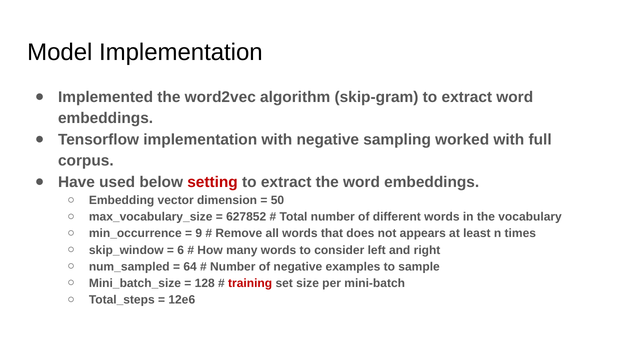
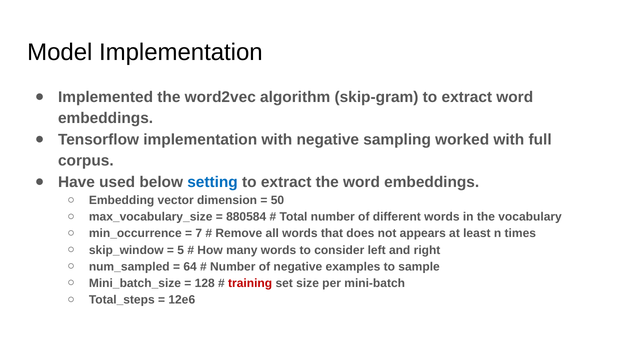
setting colour: red -> blue
627852: 627852 -> 880584
9: 9 -> 7
6: 6 -> 5
